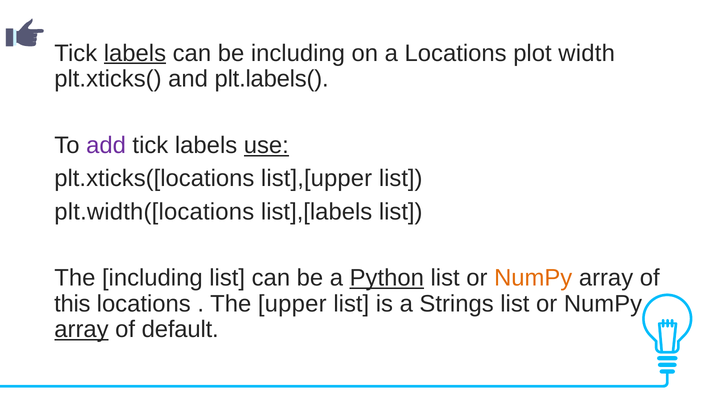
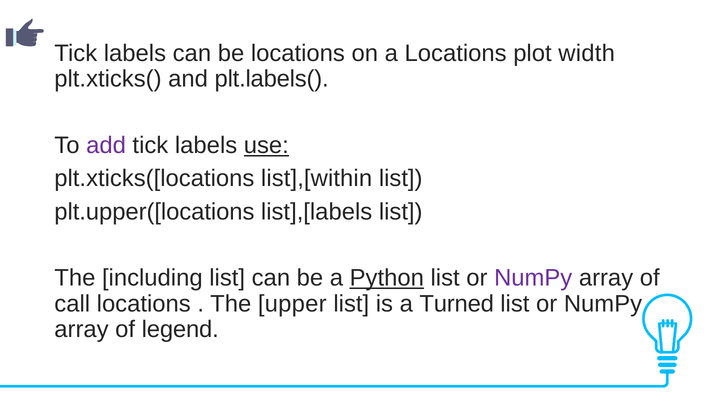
labels at (135, 53) underline: present -> none
be including: including -> locations
list],[upper: list],[upper -> list],[within
plt.width([locations: plt.width([locations -> plt.upper([locations
NumPy at (533, 278) colour: orange -> purple
this: this -> call
Strings: Strings -> Turned
array at (81, 330) underline: present -> none
default: default -> legend
